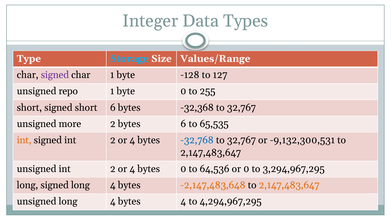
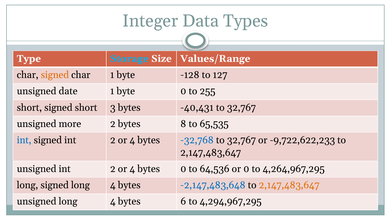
signed at (55, 75) colour: purple -> orange
repo: repo -> date
short 6: 6 -> 3
-32,368: -32,368 -> -40,431
bytes 6: 6 -> 8
int at (24, 140) colour: orange -> blue
-9,132,300,531: -9,132,300,531 -> -9,722,622,233
3,294,967,295: 3,294,967,295 -> 4,264,967,295
-2,147,483,648 colour: orange -> blue
bytes 4: 4 -> 6
